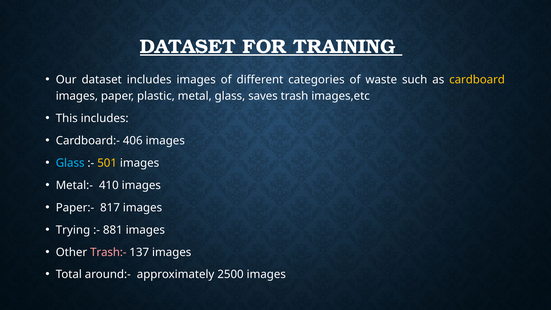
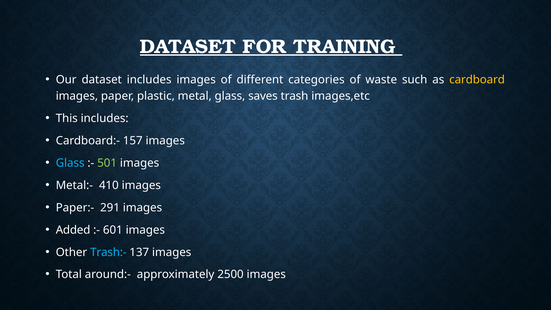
406: 406 -> 157
501 colour: yellow -> light green
817: 817 -> 291
Trying: Trying -> Added
881: 881 -> 601
Trash:- colour: pink -> light blue
